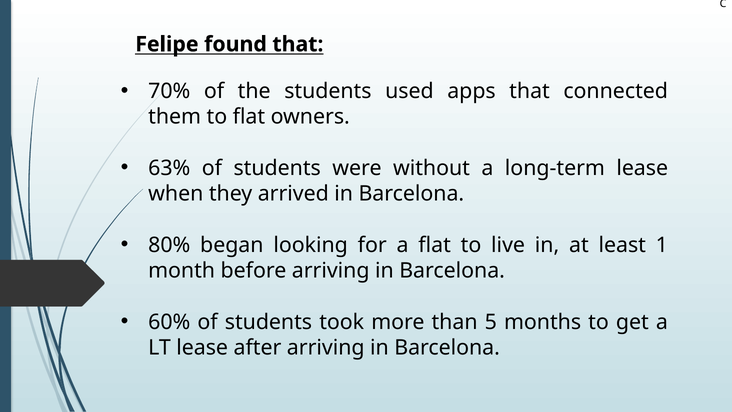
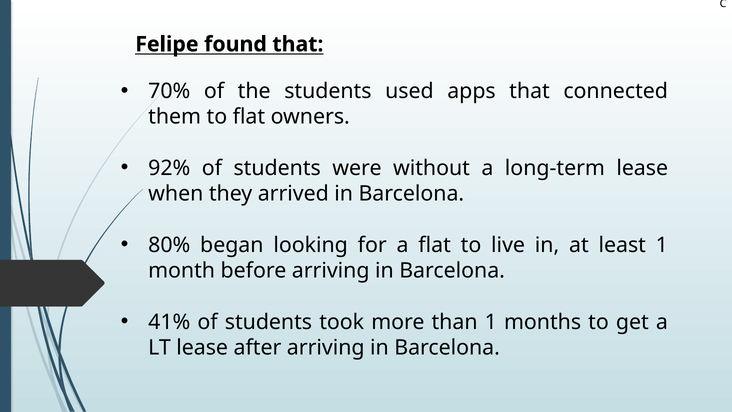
63%: 63% -> 92%
60%: 60% -> 41%
than 5: 5 -> 1
